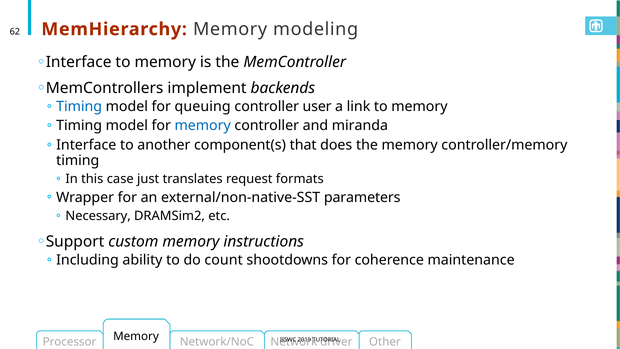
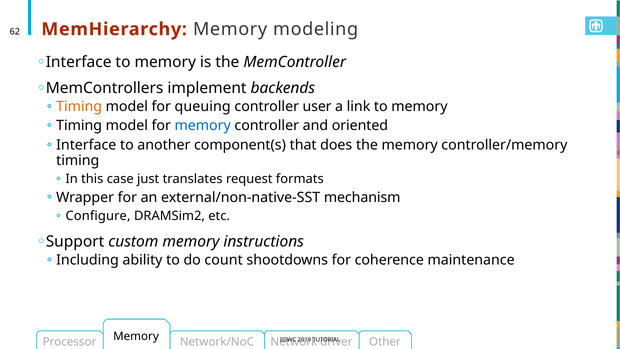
Timing at (79, 106) colour: blue -> orange
miranda: miranda -> oriented
parameters: parameters -> mechanism
Necessary: Necessary -> Configure
